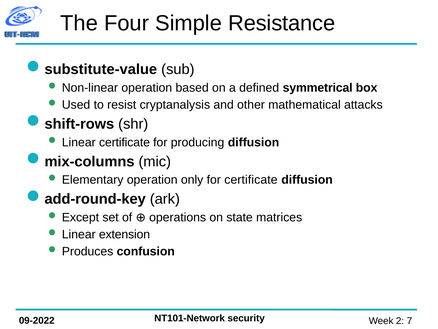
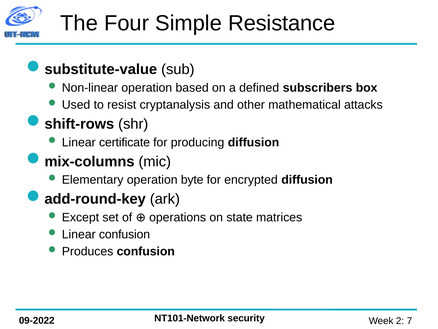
symmetrical: symmetrical -> subscribers
only: only -> byte
for certificate: certificate -> encrypted
Linear extension: extension -> confusion
